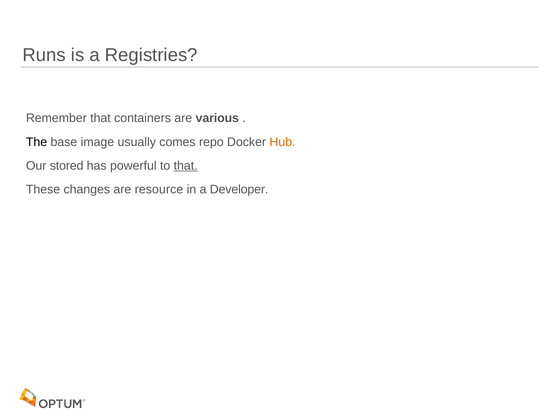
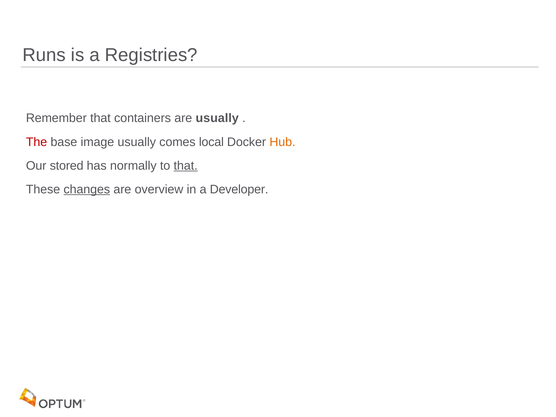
are various: various -> usually
The colour: black -> red
repo: repo -> local
powerful: powerful -> normally
changes underline: none -> present
resource: resource -> overview
